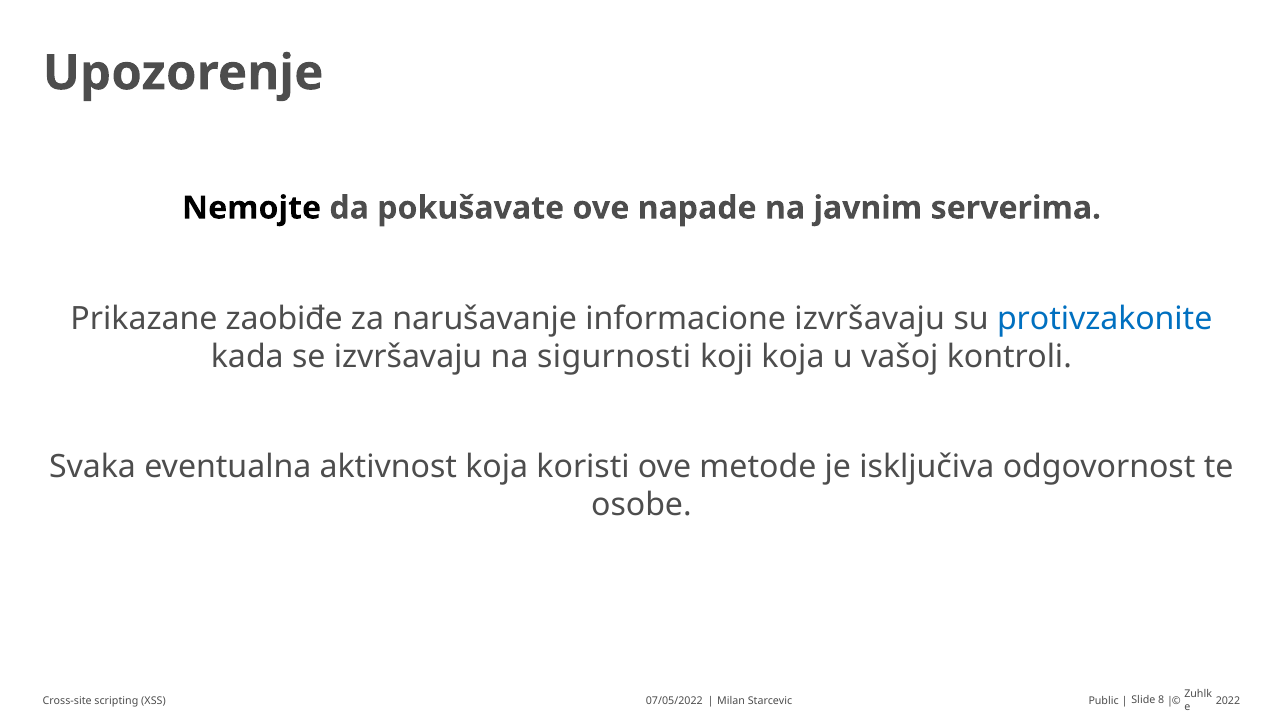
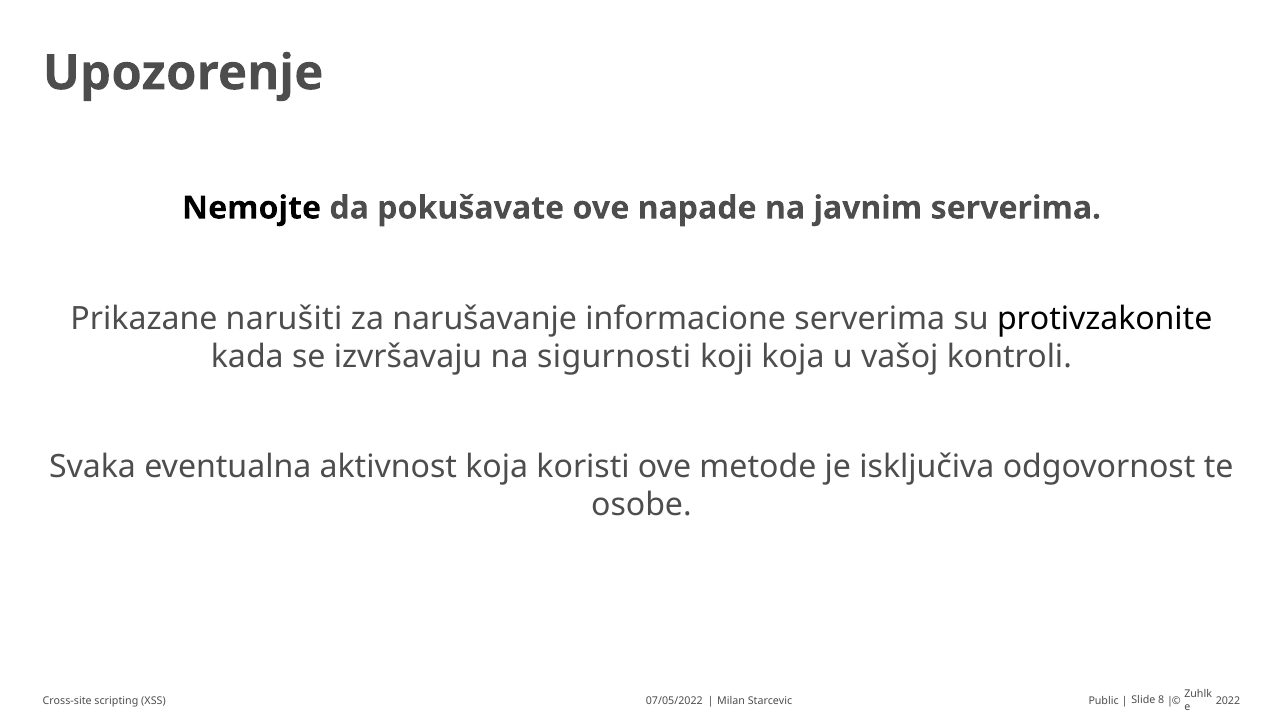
zaobiđe: zaobiđe -> narušiti
informacione izvršavaju: izvršavaju -> serverima
protivzakonite colour: blue -> black
